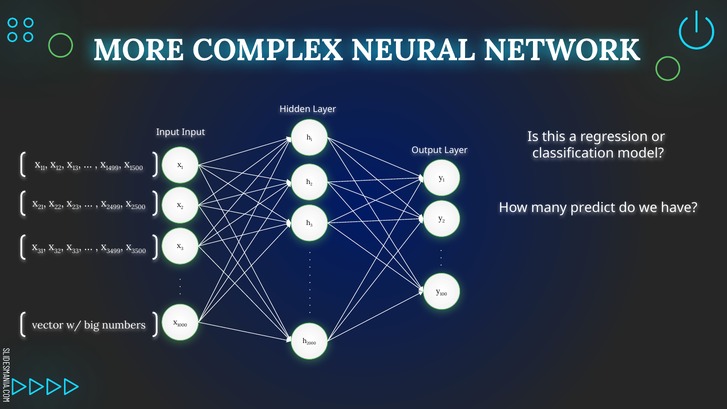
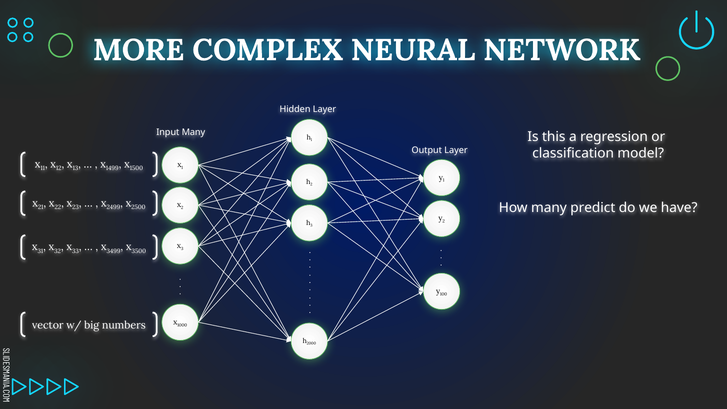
Input Input: Input -> Many
